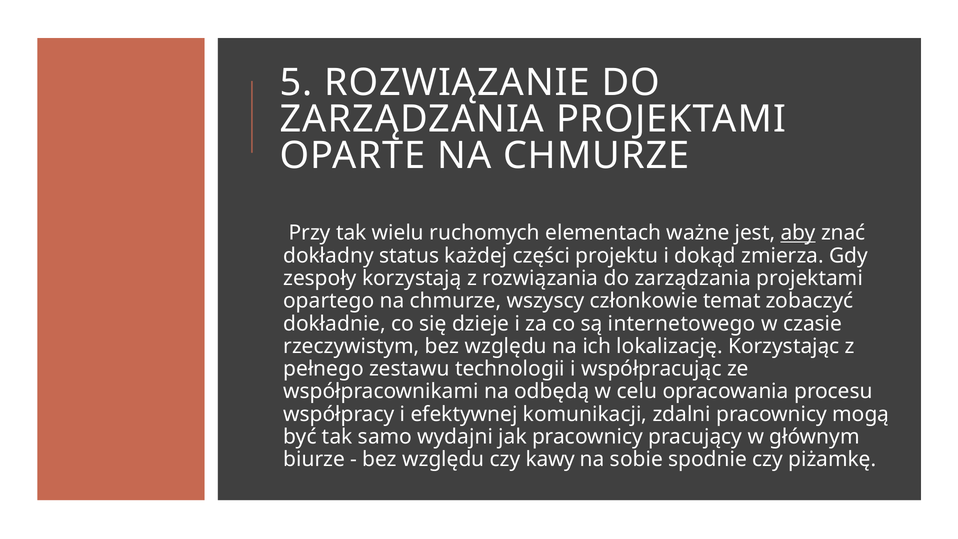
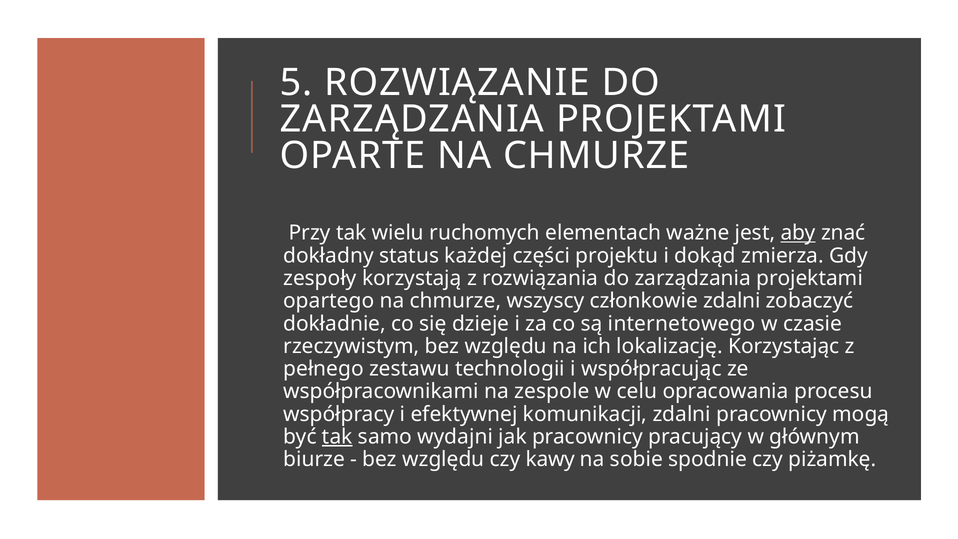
członkowie temat: temat -> zdalni
odbędą: odbędą -> zespole
tak at (337, 437) underline: none -> present
